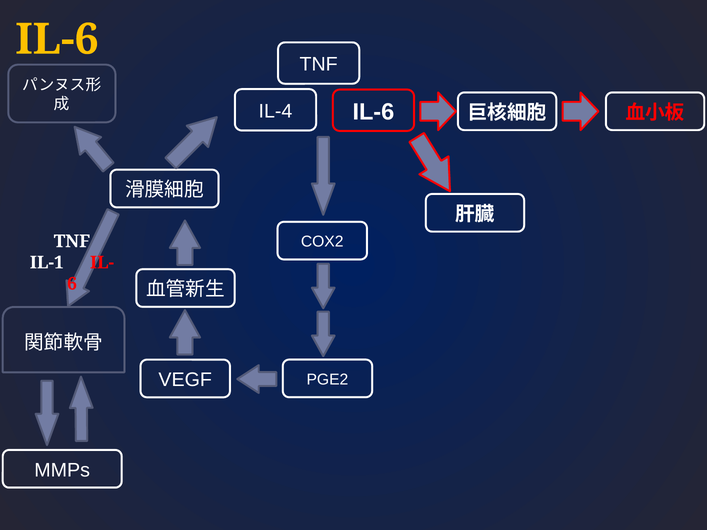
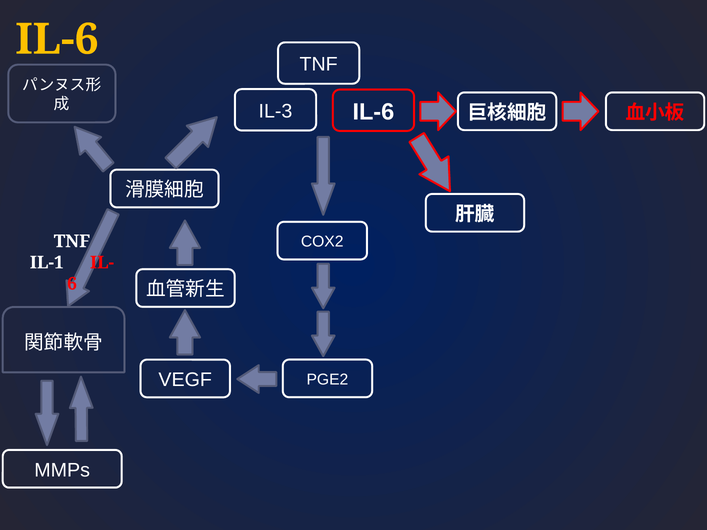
IL-4: IL-4 -> IL-3
